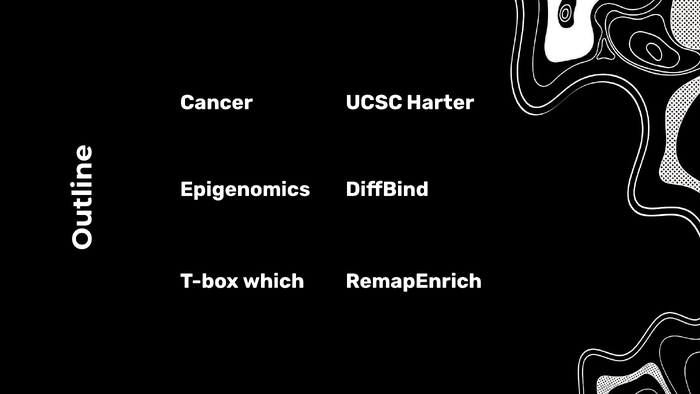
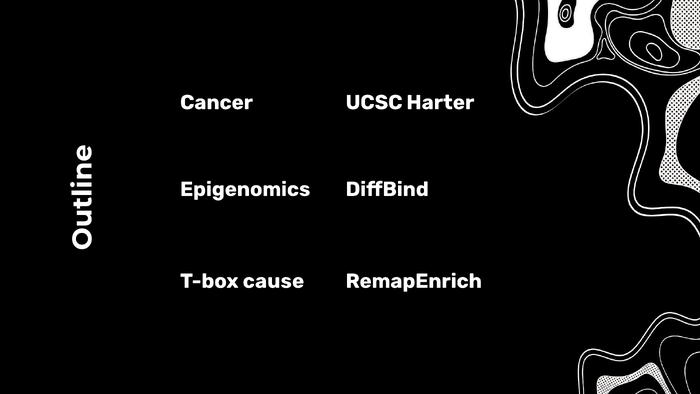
which: which -> cause
